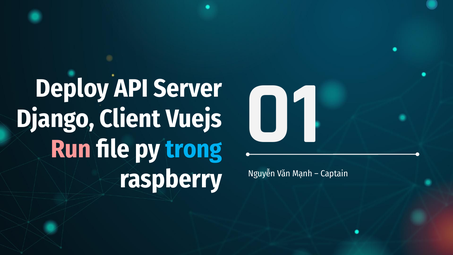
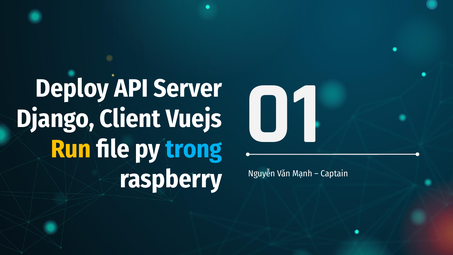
Run colour: pink -> yellow
